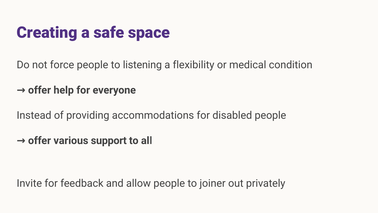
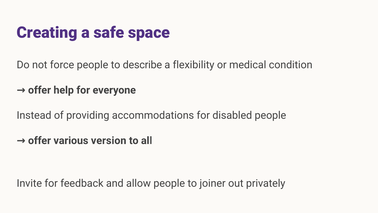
listening: listening -> describe
support: support -> version
